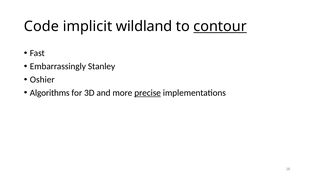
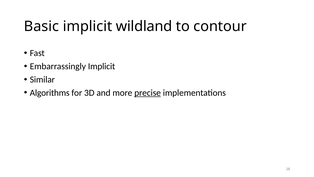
Code: Code -> Basic
contour underline: present -> none
Embarrassingly Stanley: Stanley -> Implicit
Oshier: Oshier -> Similar
